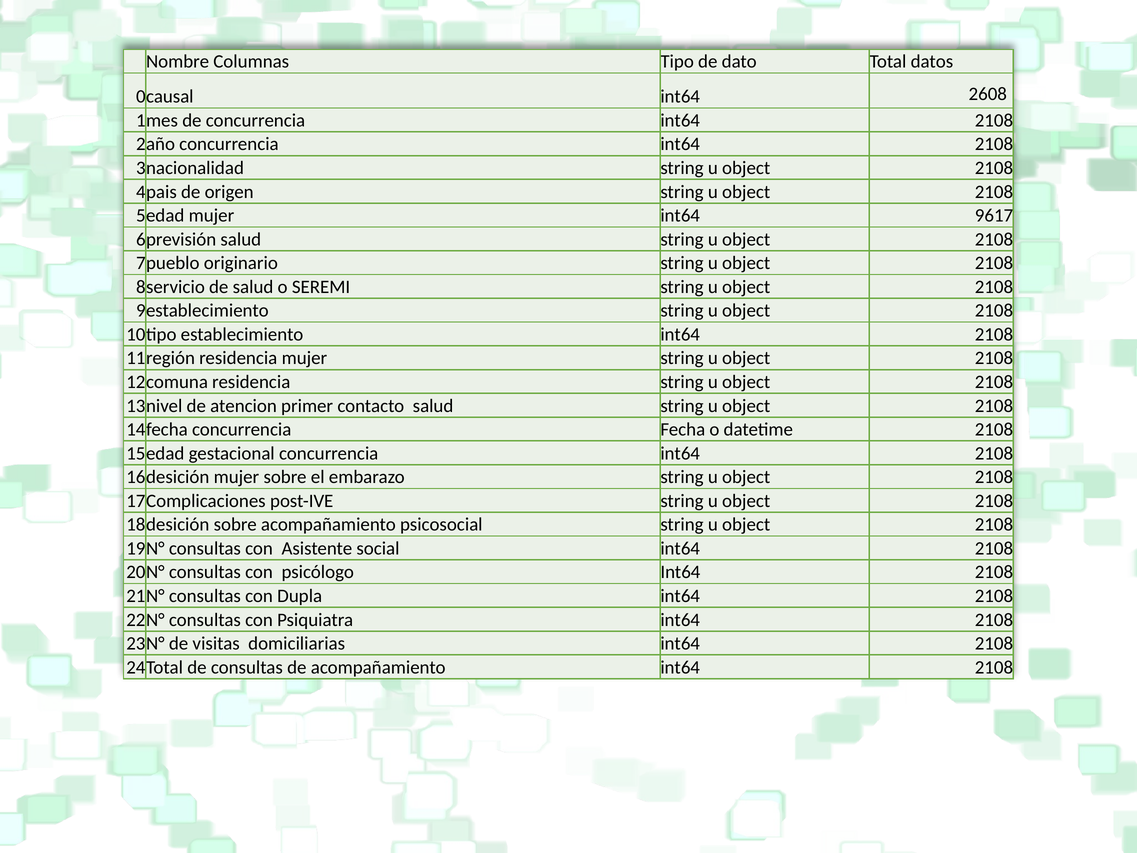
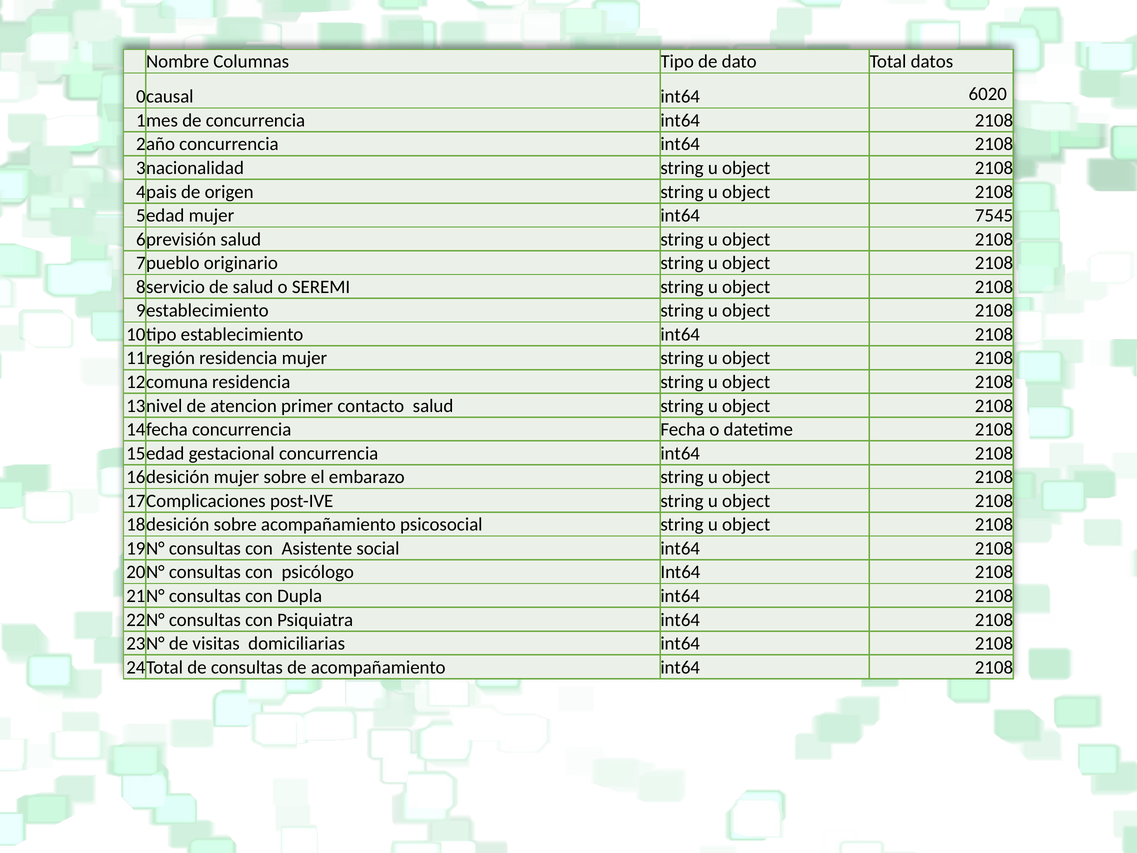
2608: 2608 -> 6020
9617: 9617 -> 7545
